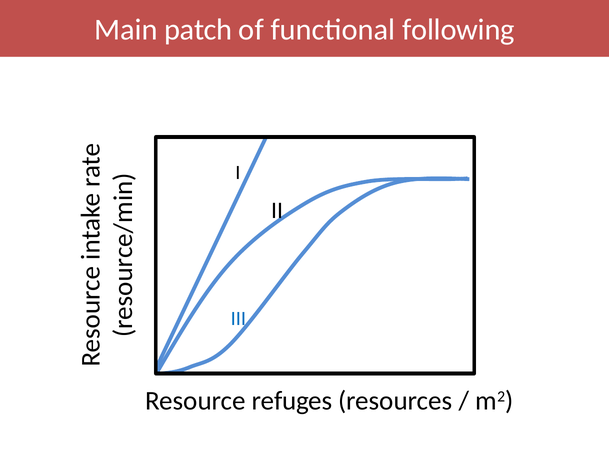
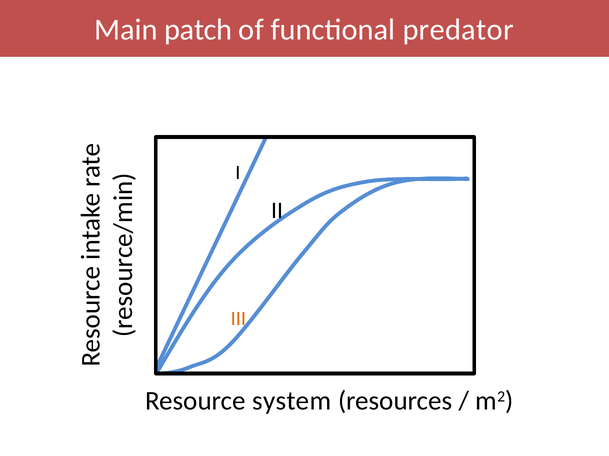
following: following -> predator
III colour: blue -> orange
refuges: refuges -> system
